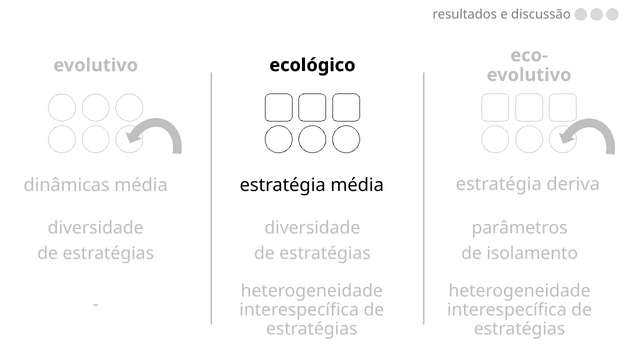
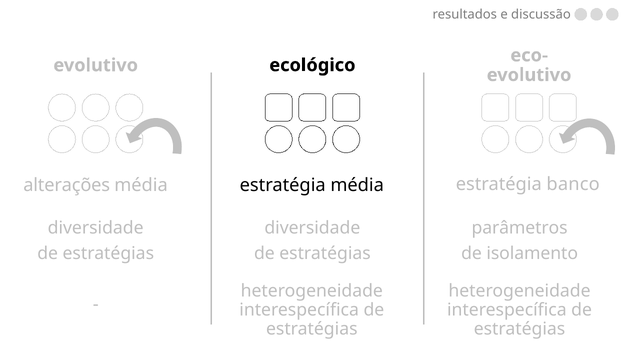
dinâmicas: dinâmicas -> alterações
deriva: deriva -> banco
